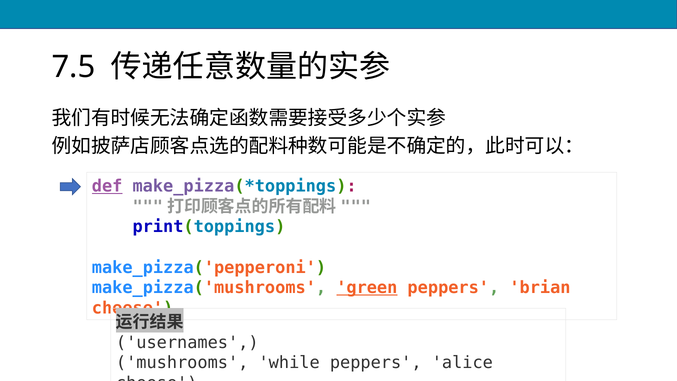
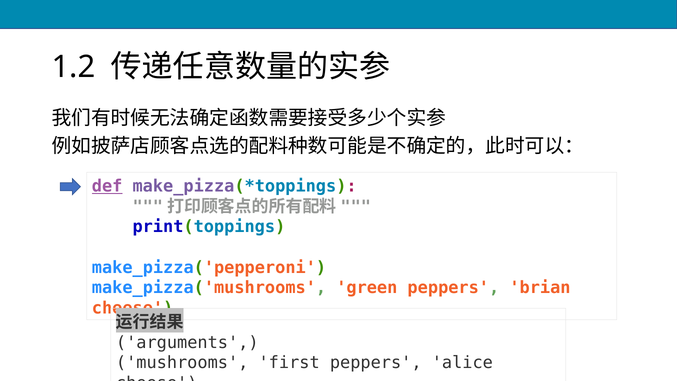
7.5: 7.5 -> 1.2
green underline: present -> none
usernames: usernames -> arguments
while: while -> first
